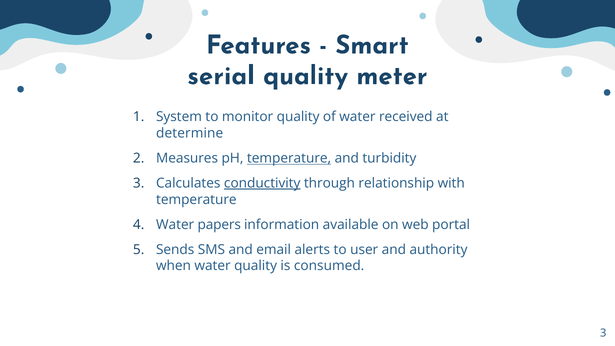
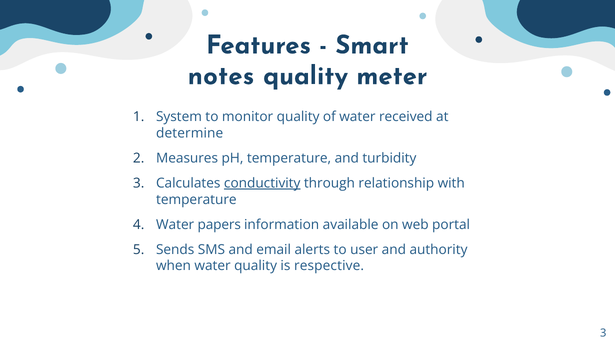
serial: serial -> notes
temperature at (289, 158) underline: present -> none
consumed: consumed -> respective
